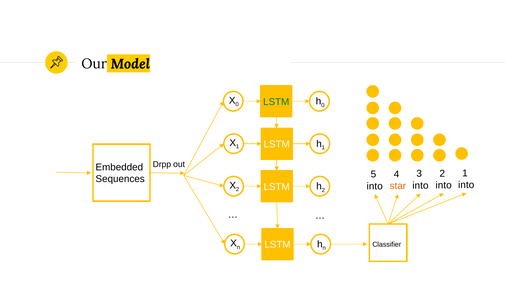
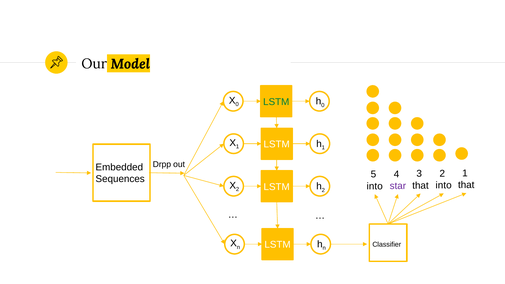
into at (466, 185): into -> that
into at (420, 186): into -> that
star colour: orange -> purple
